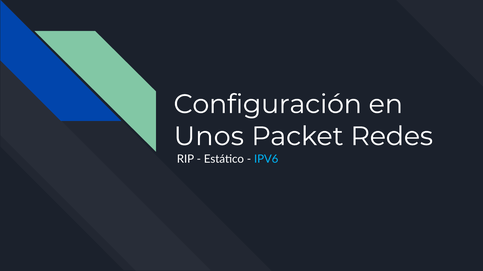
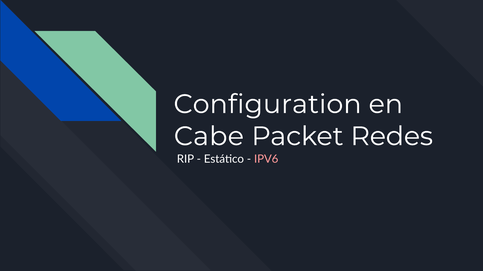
Configuración: Configuración -> Configuration
Unos: Unos -> Cabe
IPV6 colour: light blue -> pink
